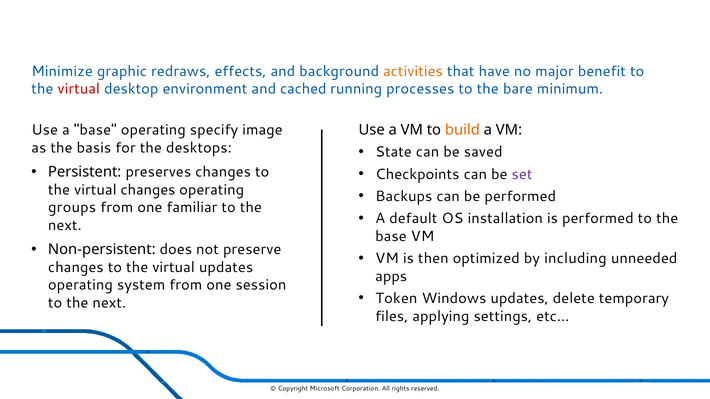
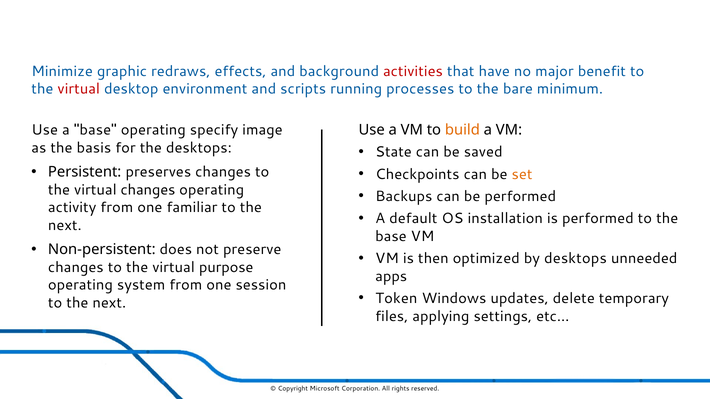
activities colour: orange -> red
cached: cached -> scripts
set colour: purple -> orange
groups: groups -> activity
by including: including -> desktops
virtual updates: updates -> purpose
